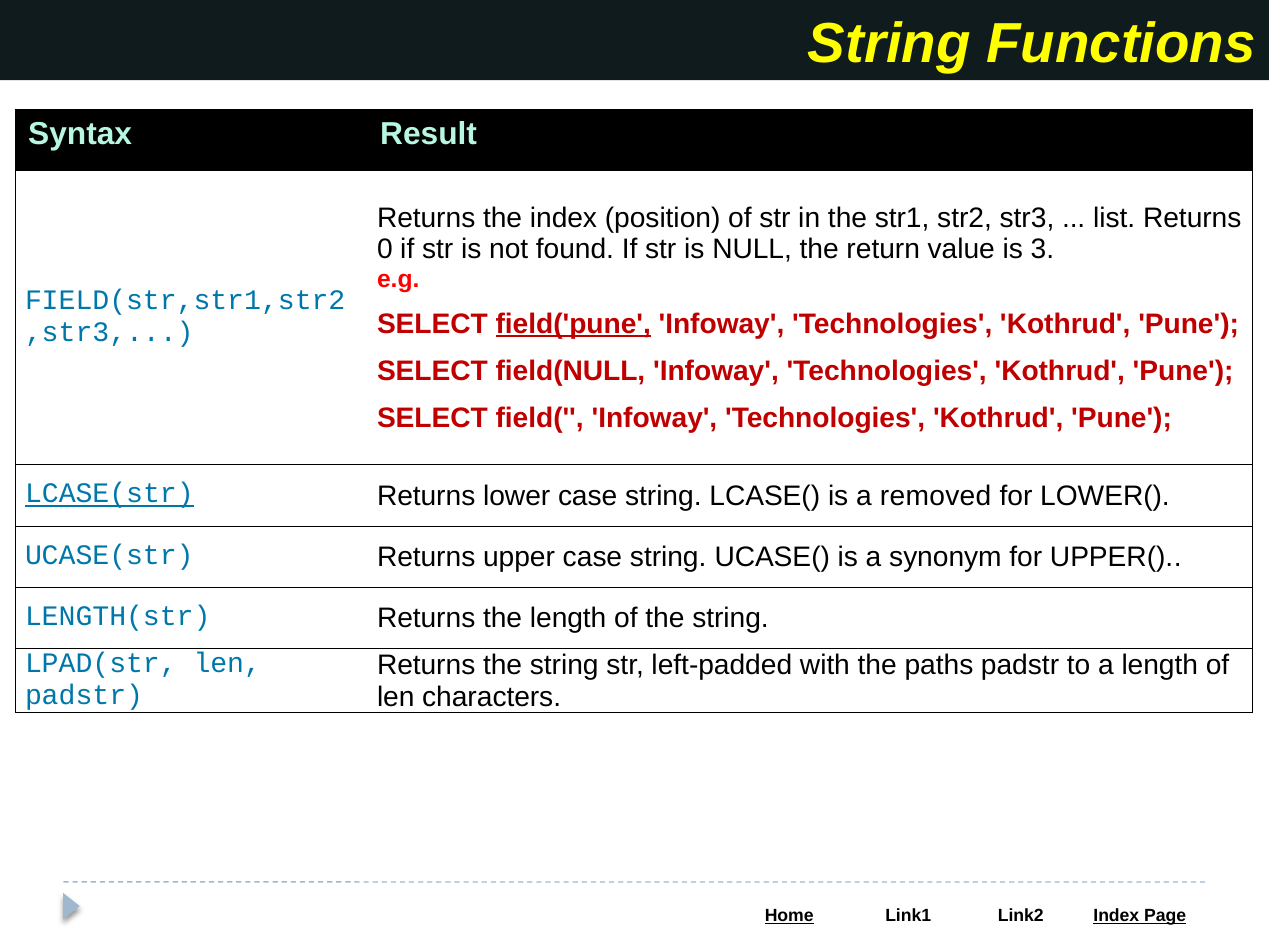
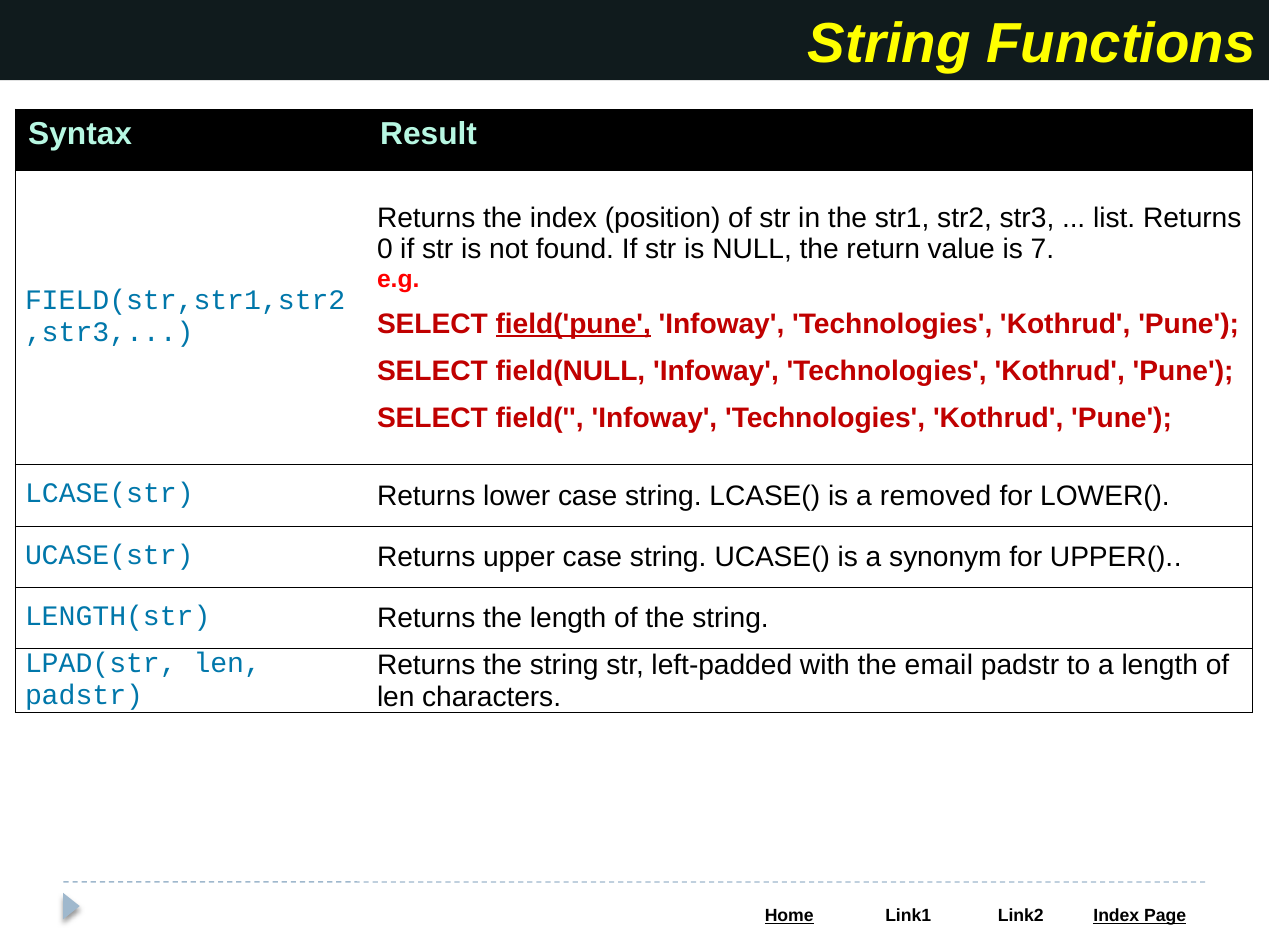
3: 3 -> 7
LCASE(str underline: present -> none
paths: paths -> email
